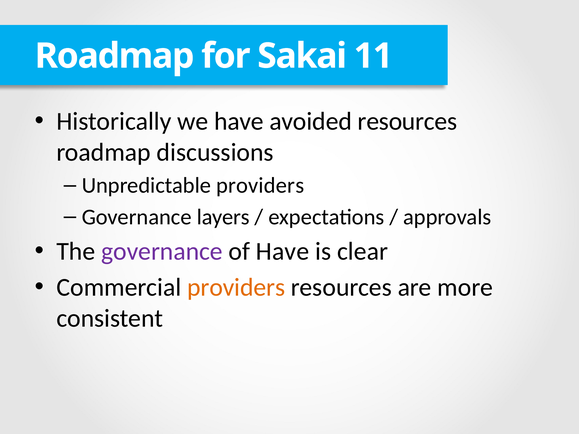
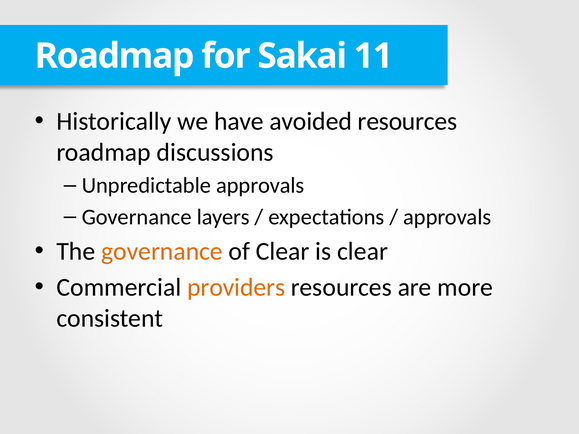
Unpredictable providers: providers -> approvals
governance at (162, 251) colour: purple -> orange
of Have: Have -> Clear
